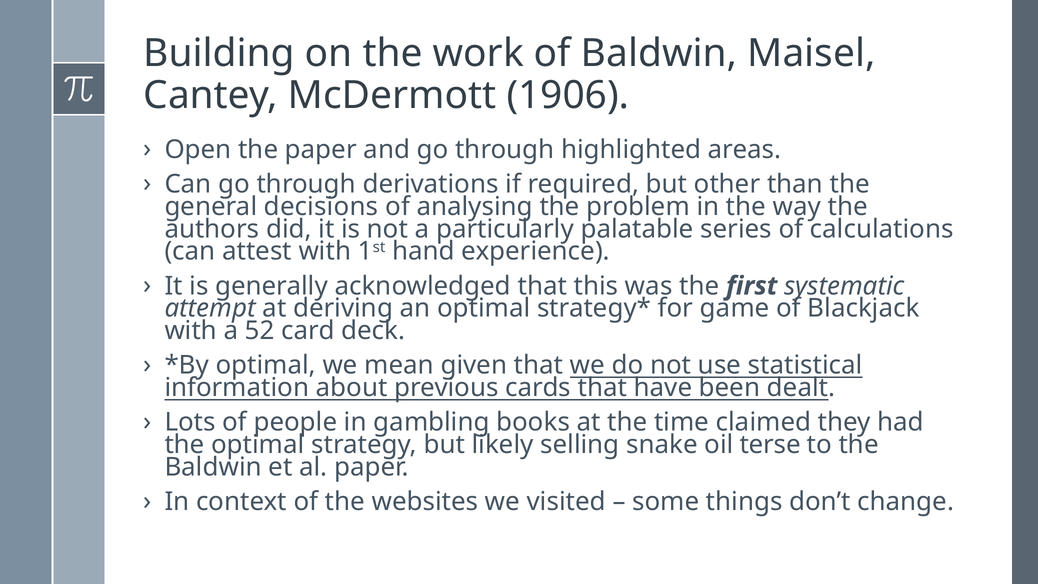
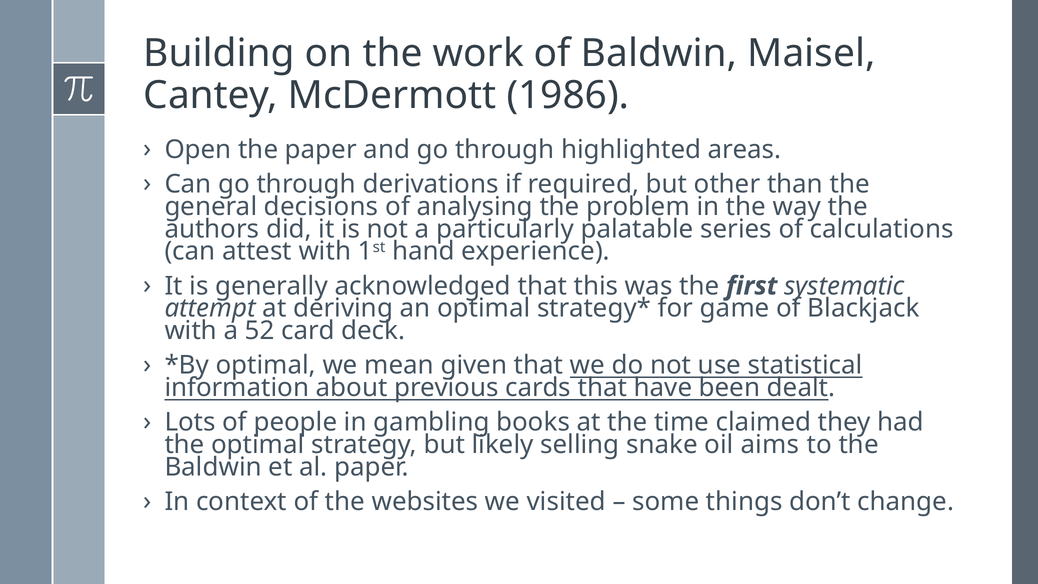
1906: 1906 -> 1986
terse: terse -> aims
